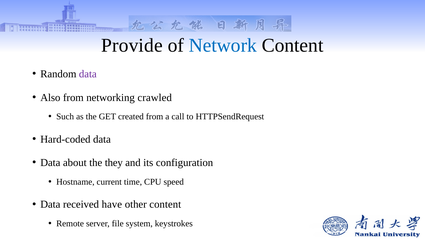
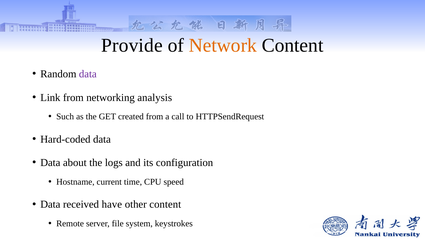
Network colour: blue -> orange
Also: Also -> Link
crawled: crawled -> analysis
they: they -> logs
